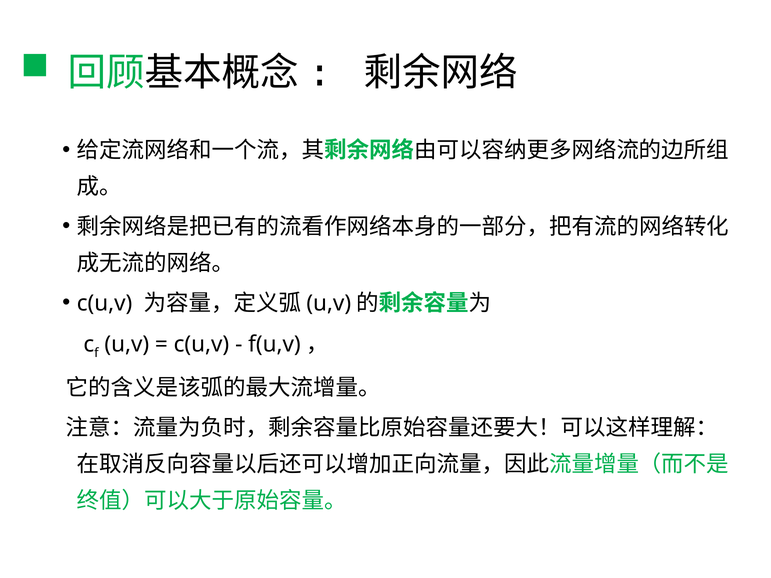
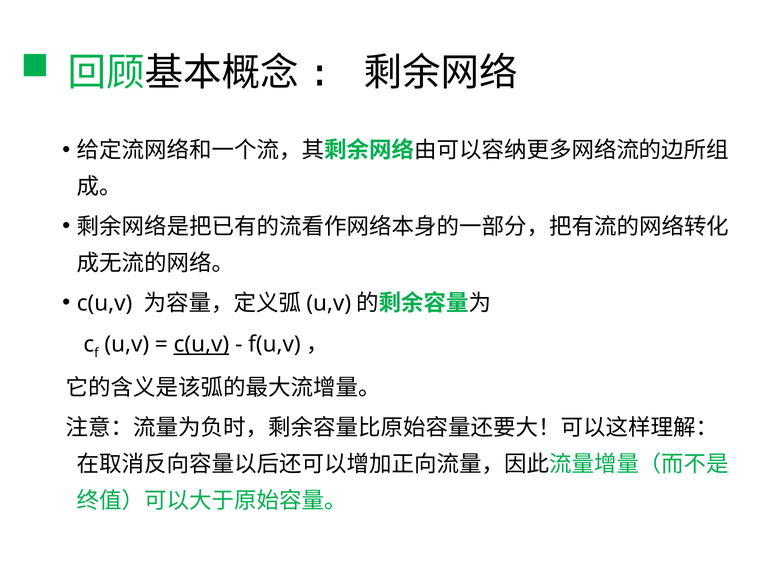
c(u,v at (201, 345) underline: none -> present
